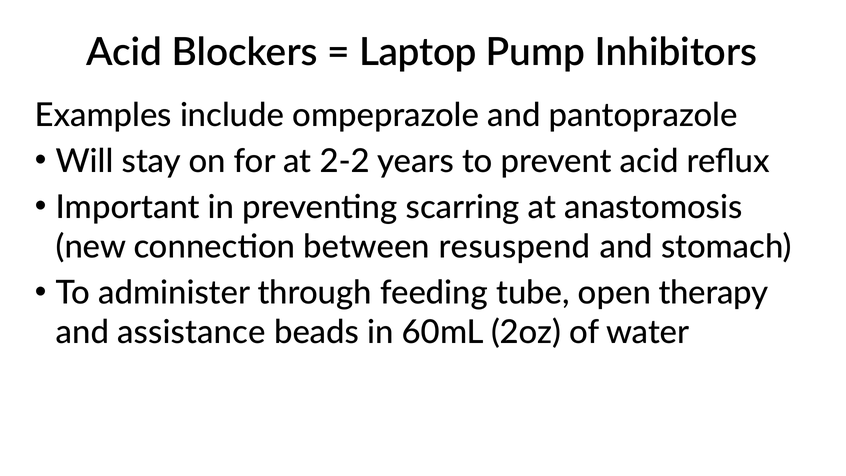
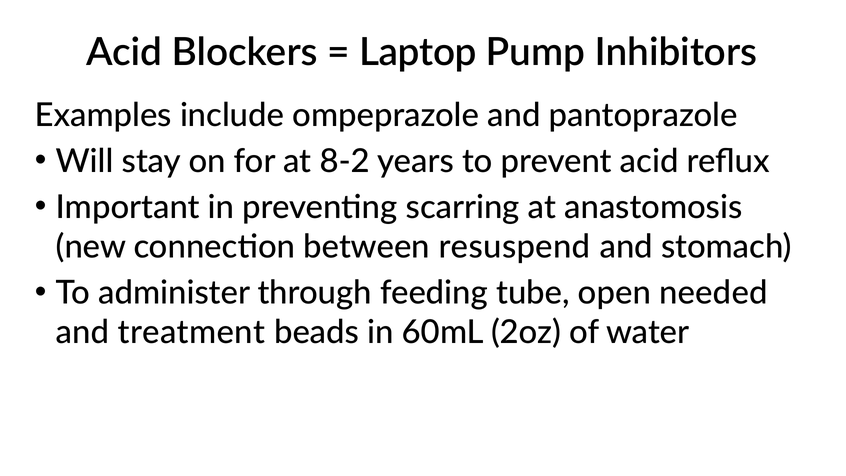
2-2: 2-2 -> 8-2
therapy: therapy -> needed
assistance: assistance -> treatment
